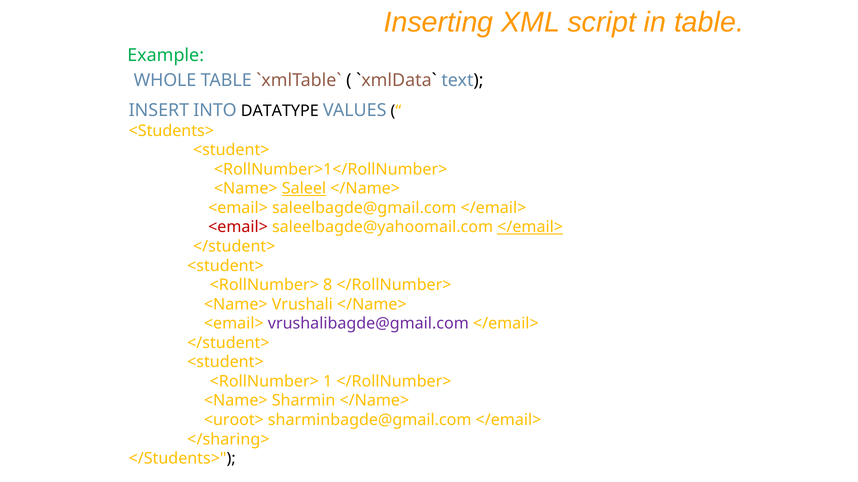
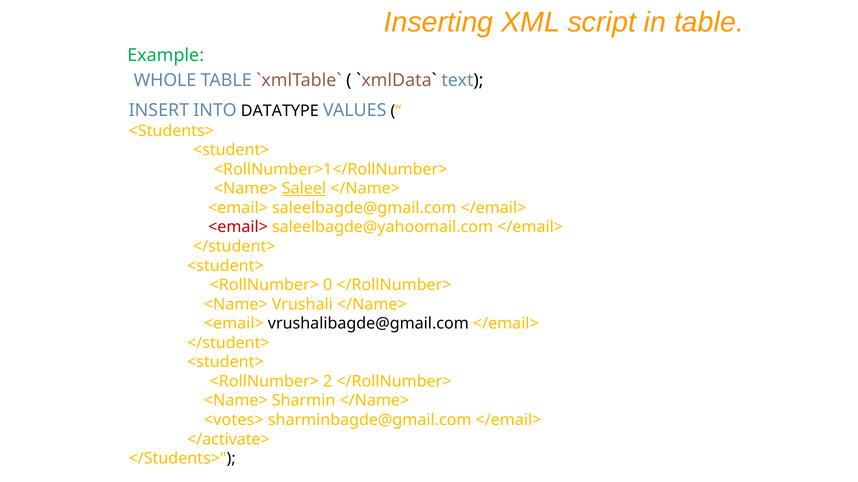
</email> at (530, 227) underline: present -> none
8: 8 -> 0
vrushalibagde@gmail.com colour: purple -> black
1: 1 -> 2
<uroot>: <uroot> -> <votes>
</sharing>: </sharing> -> </activate>
